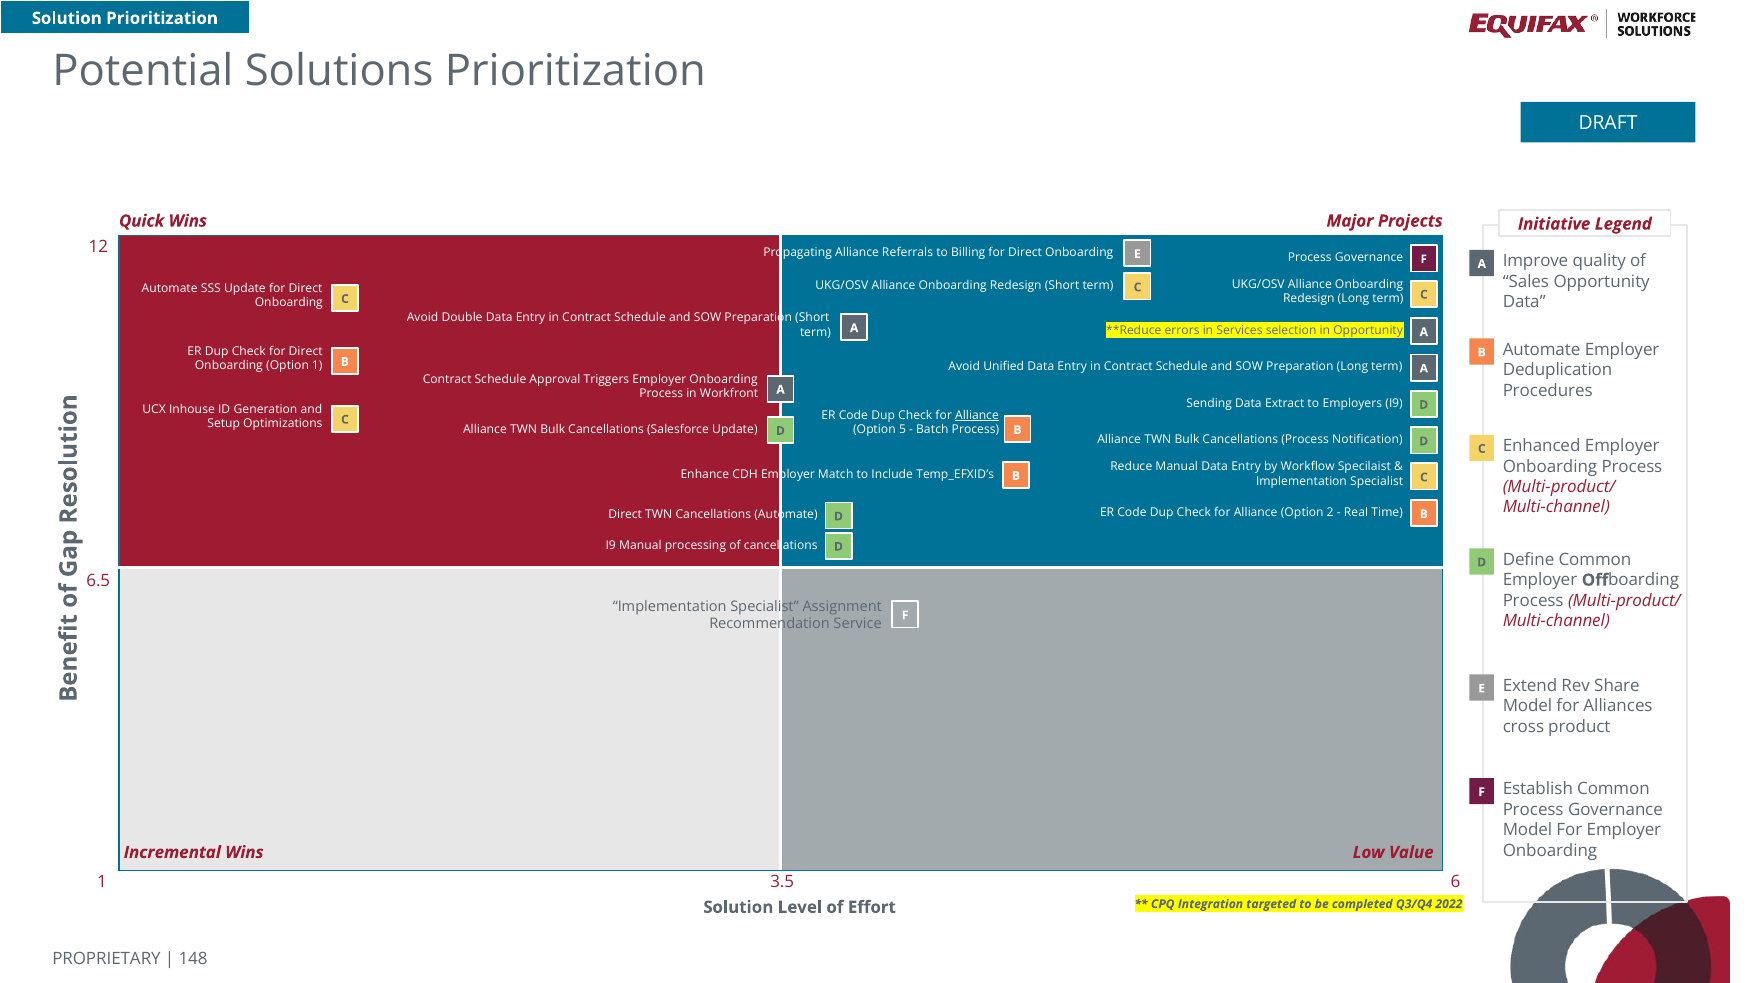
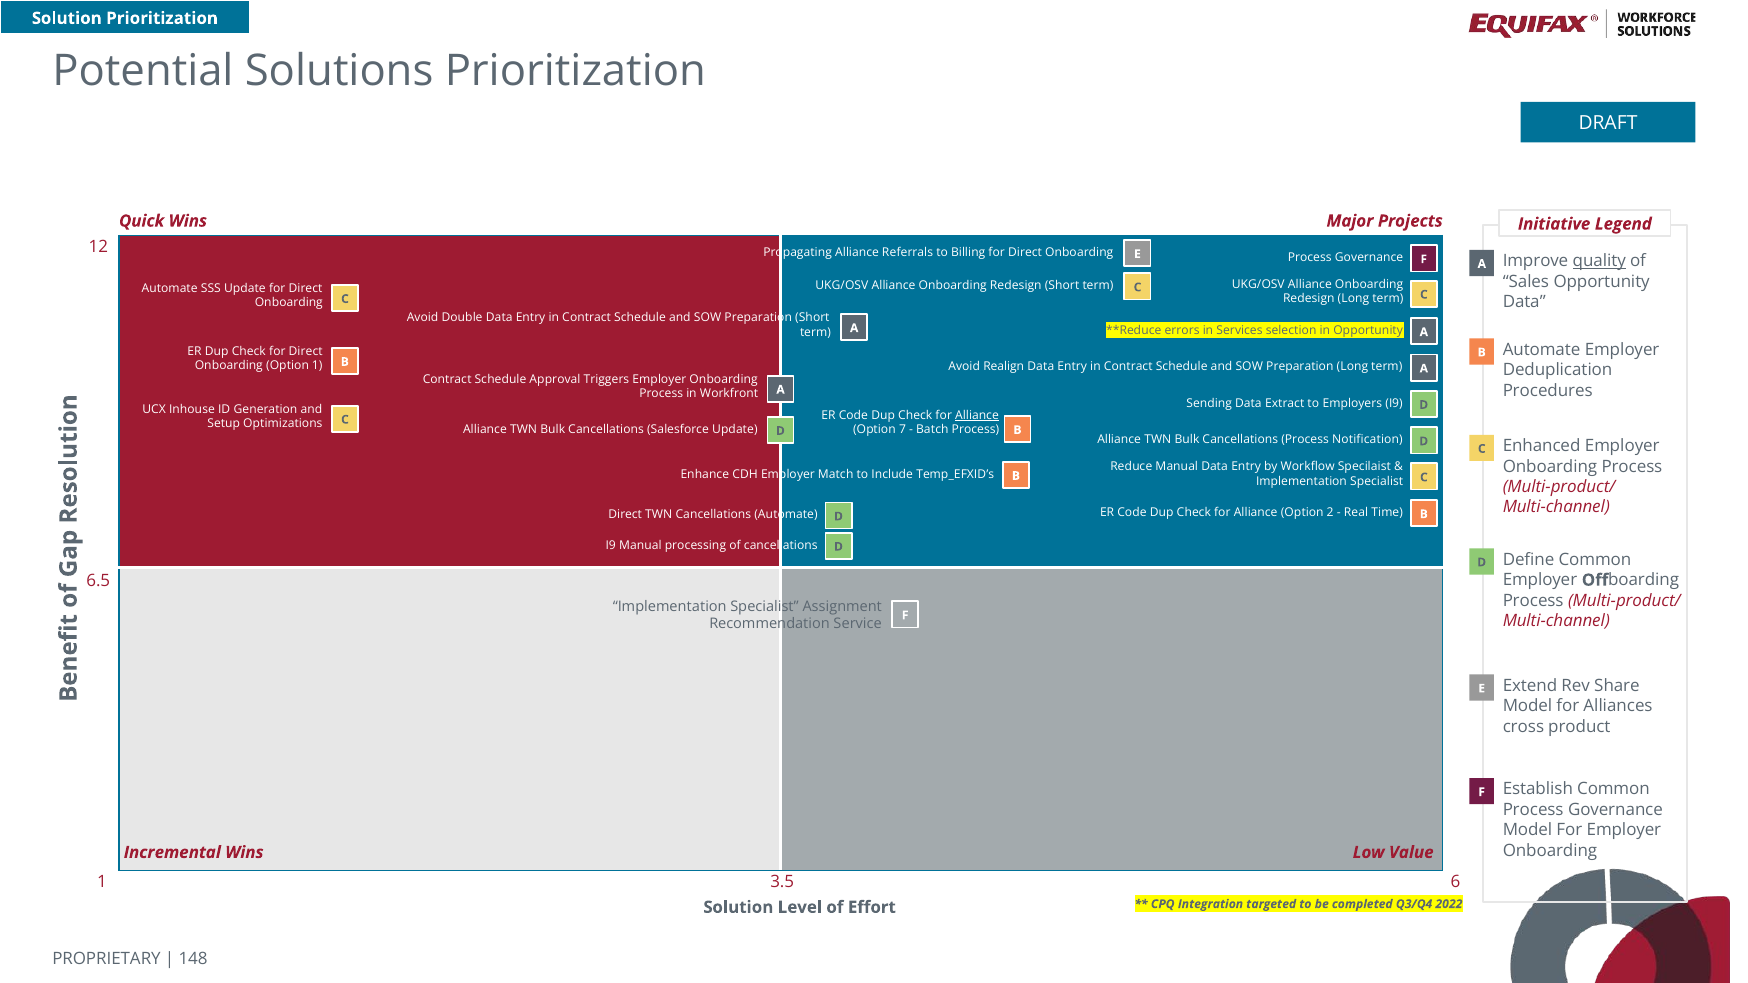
quality underline: none -> present
Unified: Unified -> Realign
5: 5 -> 7
